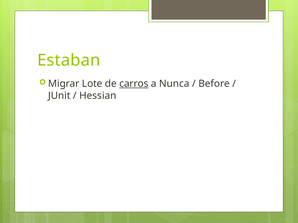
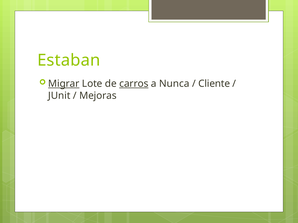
Migrar underline: none -> present
Before: Before -> Cliente
Hessian: Hessian -> Mejoras
